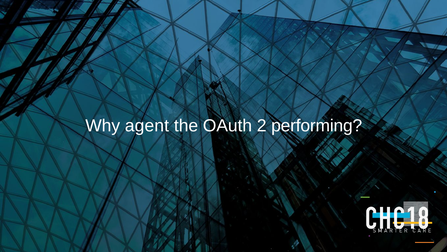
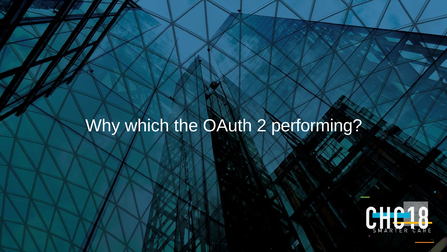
agent: agent -> which
